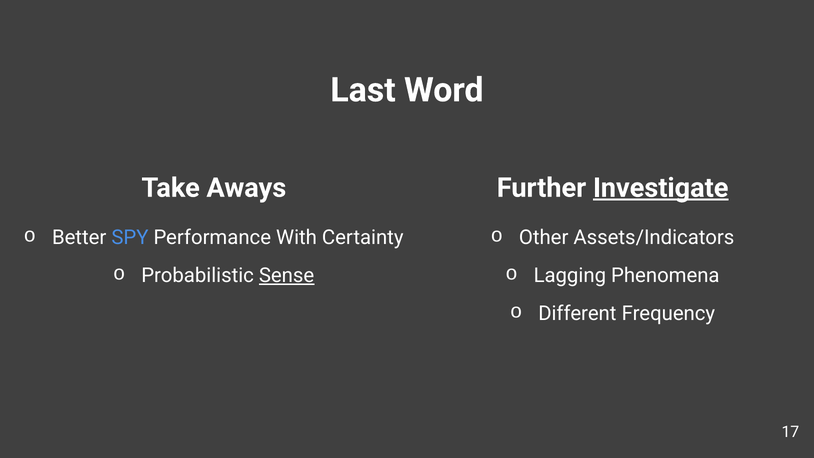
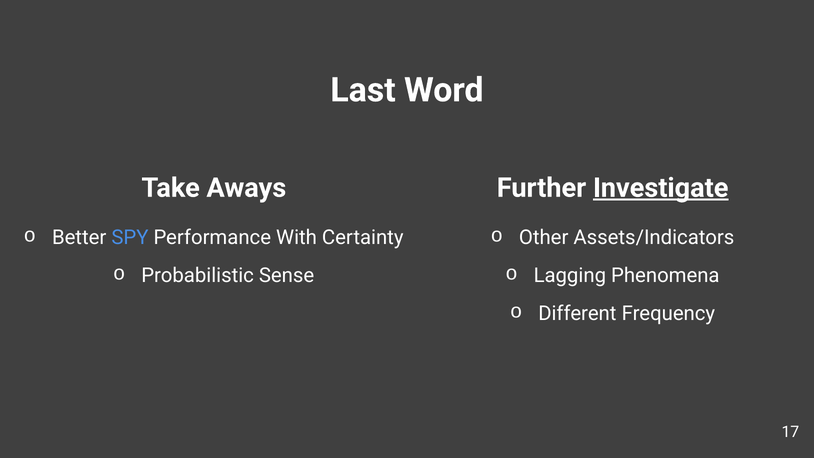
Sense underline: present -> none
